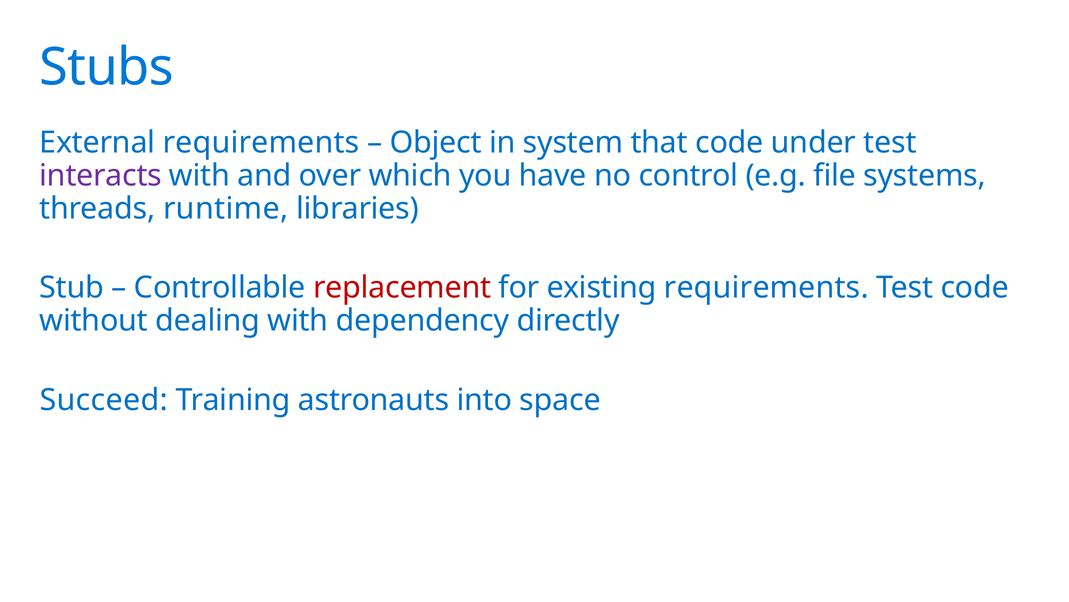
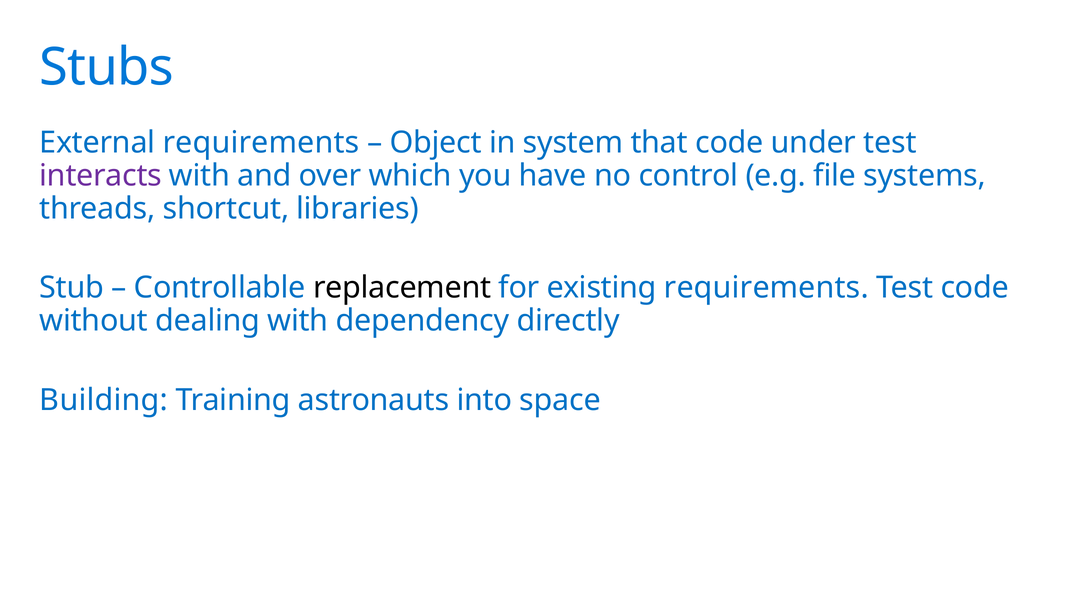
runtime: runtime -> shortcut
replacement colour: red -> black
Succeed: Succeed -> Building
